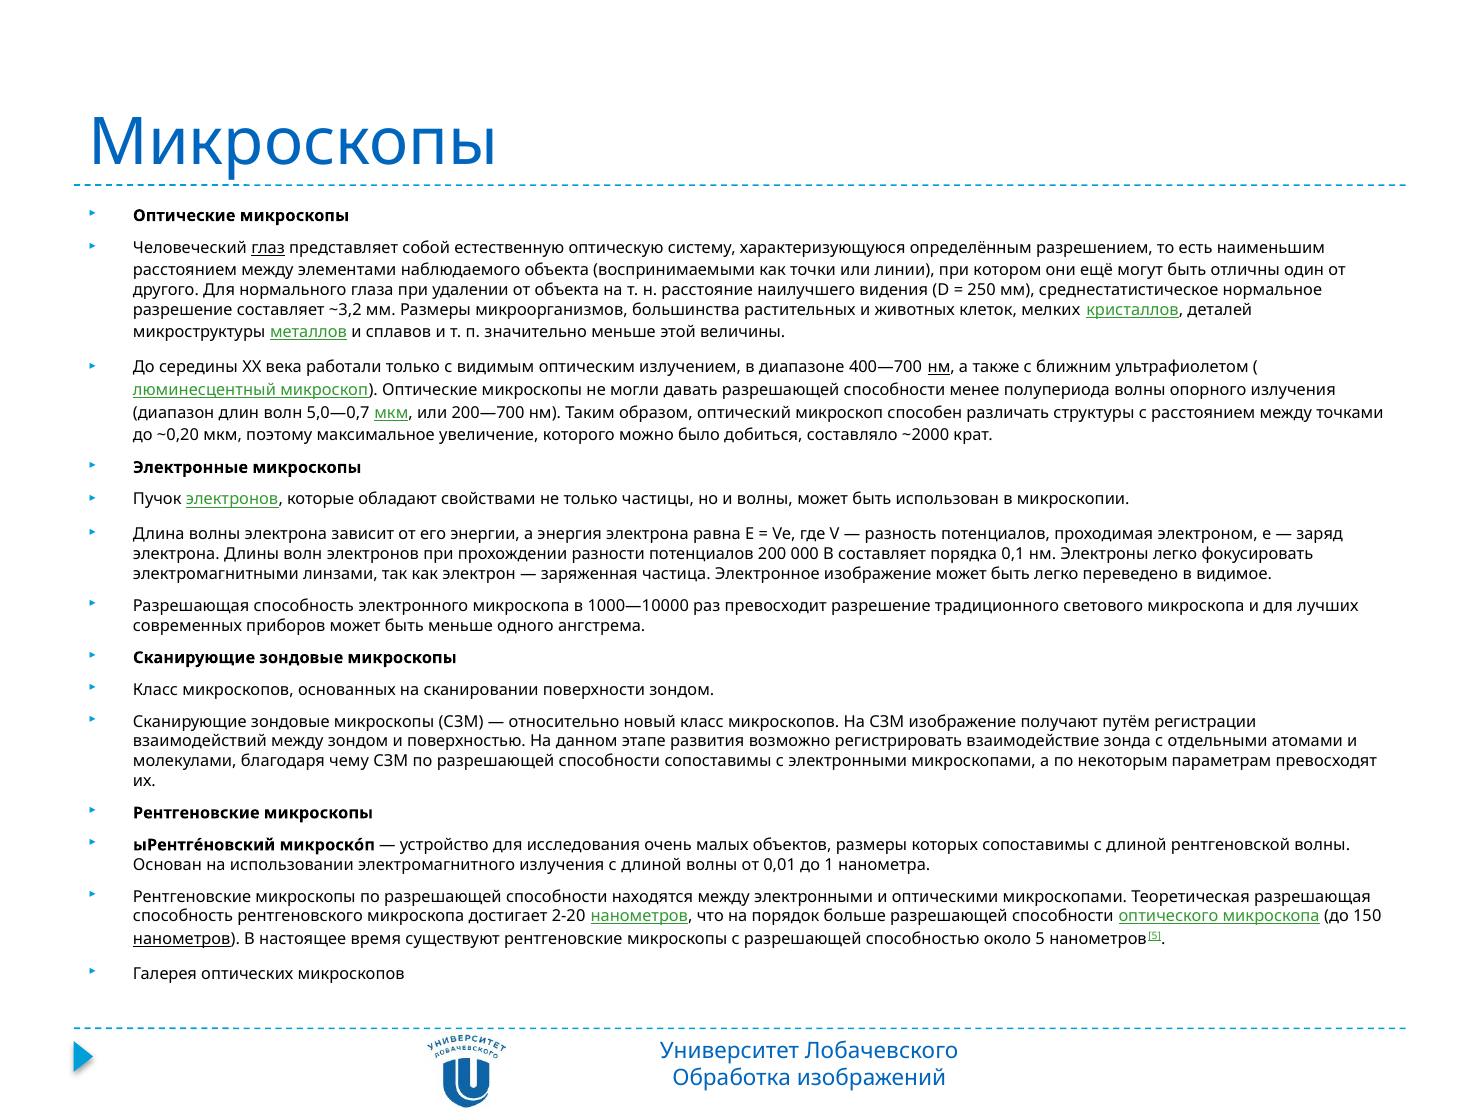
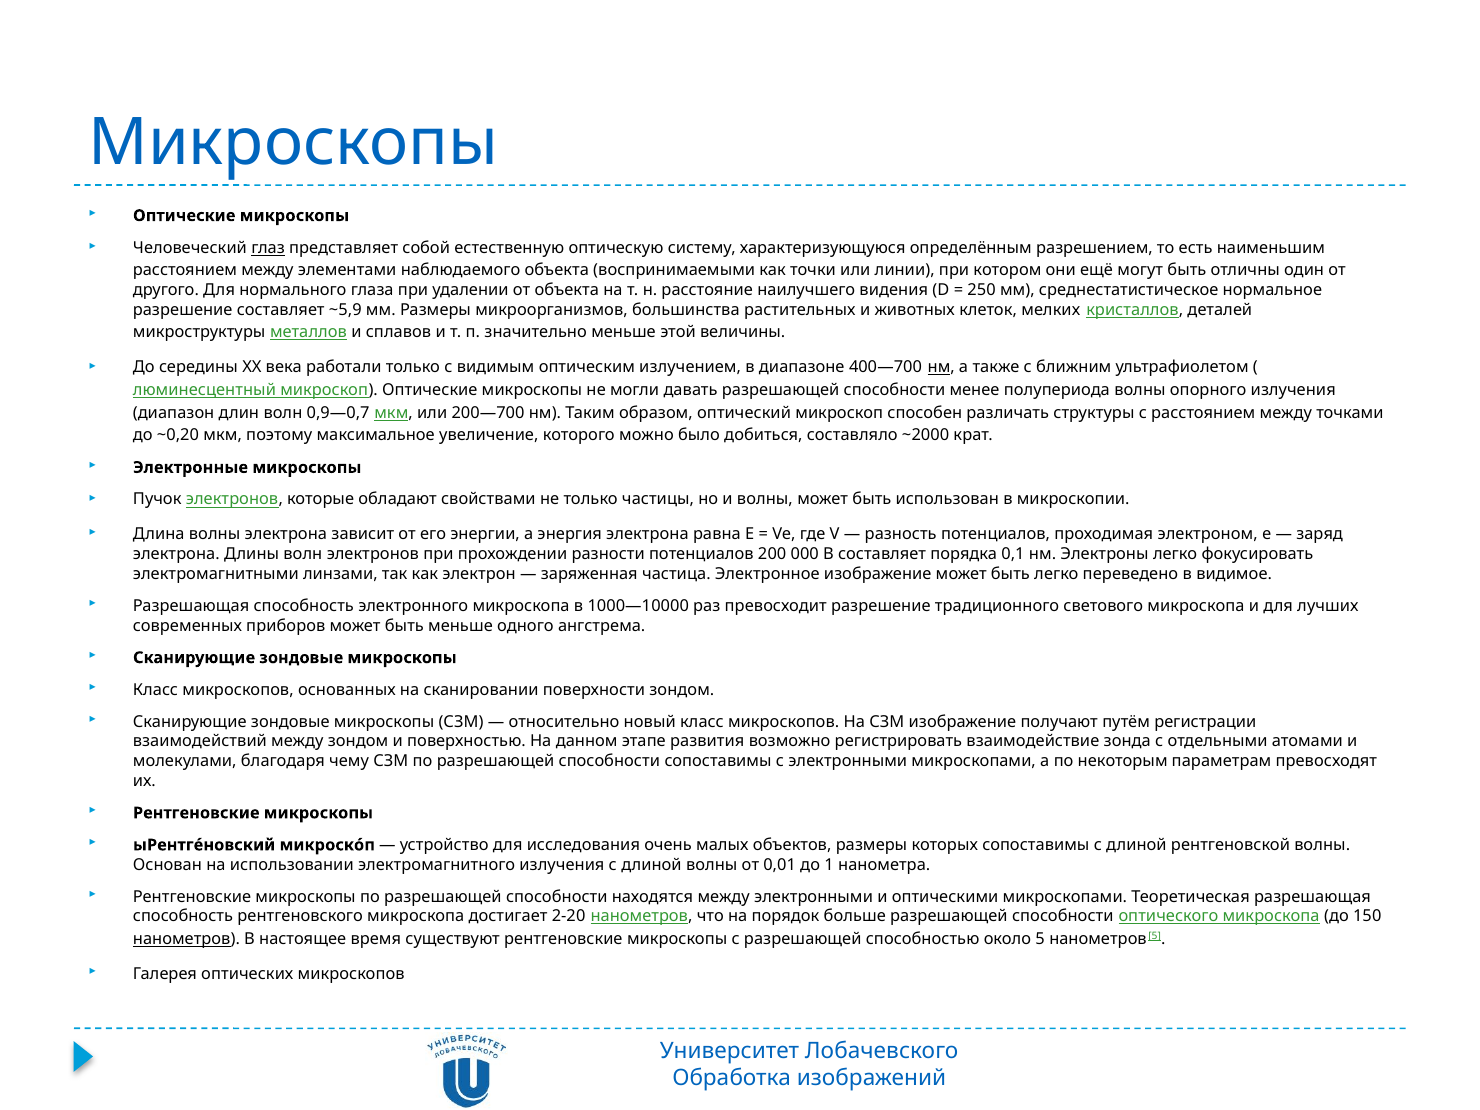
~3,2: ~3,2 -> ~5,9
5,0—0,7: 5,0—0,7 -> 0,9—0,7
